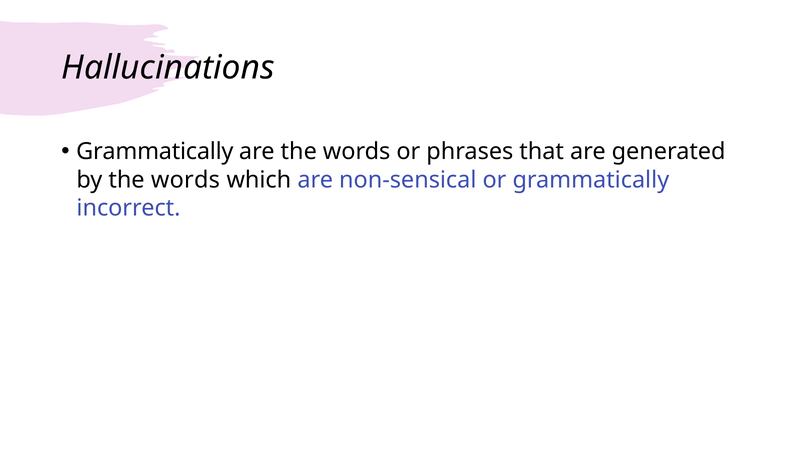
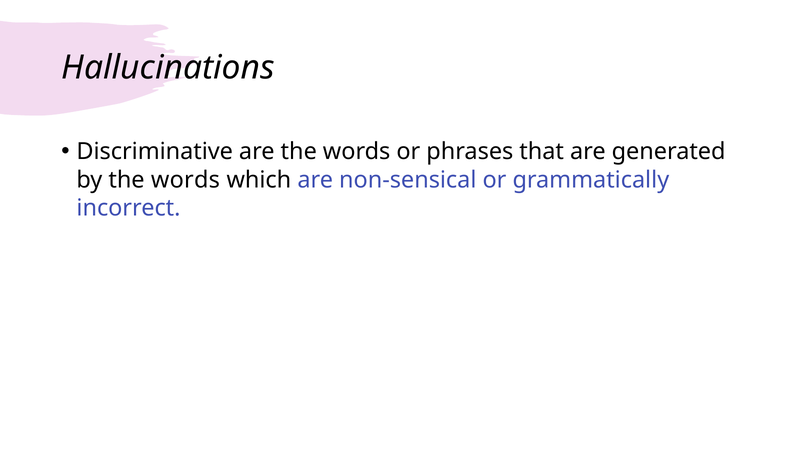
Grammatically at (155, 152): Grammatically -> Discriminative
